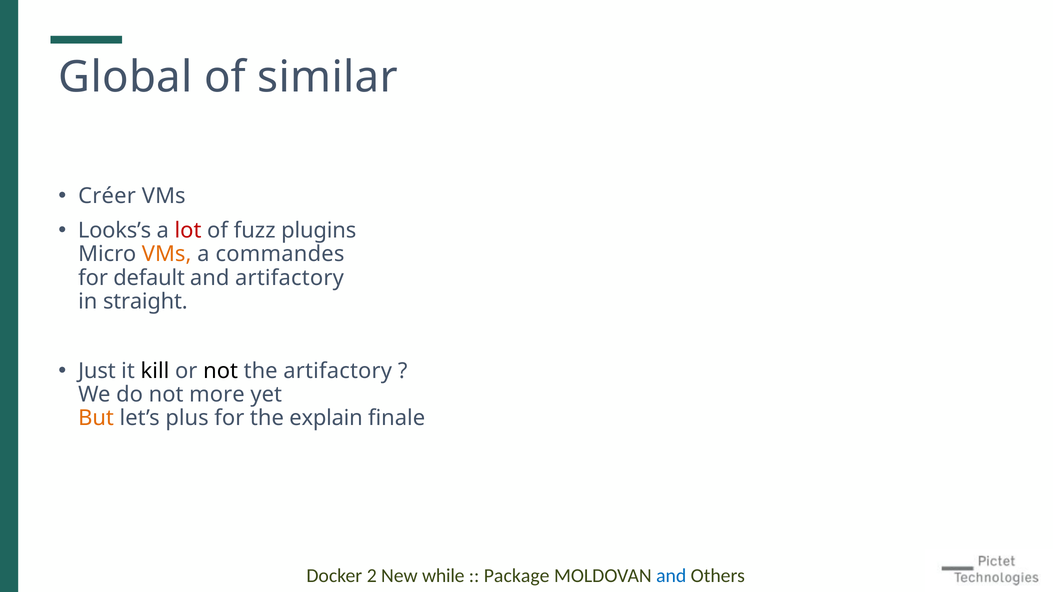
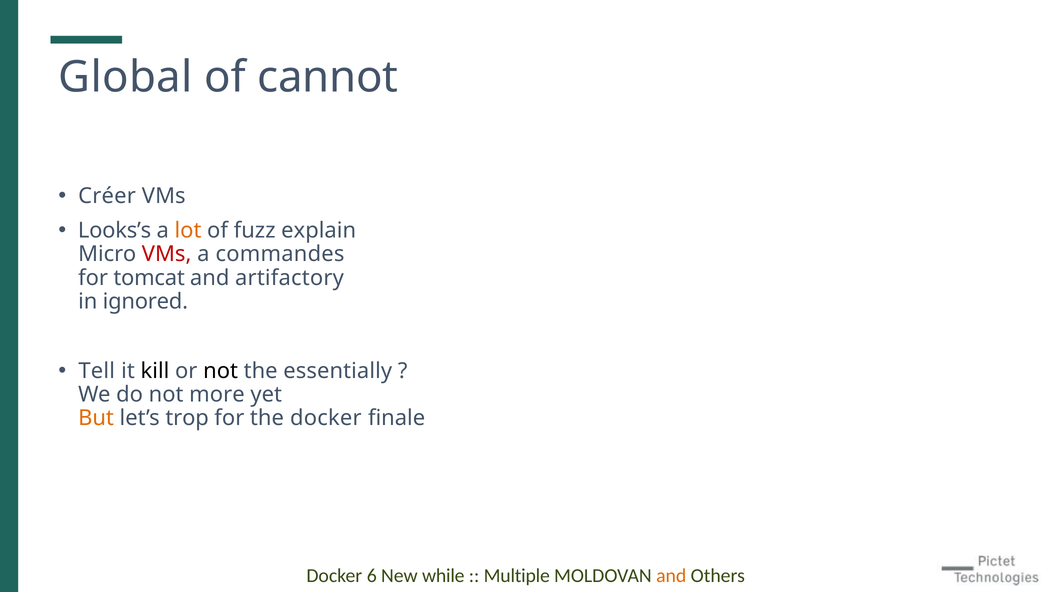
similar: similar -> cannot
lot colour: red -> orange
plugins: plugins -> explain
VMs at (167, 254) colour: orange -> red
default: default -> tomcat
straight: straight -> ignored
Just: Just -> Tell
the artifactory: artifactory -> essentially
plus: plus -> trop
the explain: explain -> docker
2: 2 -> 6
Package: Package -> Multiple
and at (671, 576) colour: blue -> orange
